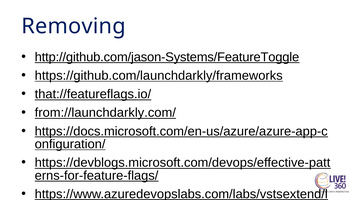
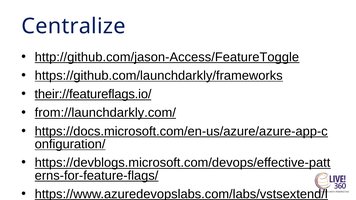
Removing: Removing -> Centralize
http://github.com/jason-Systems/FeatureToggle: http://github.com/jason-Systems/FeatureToggle -> http://github.com/jason-Access/FeatureToggle
that://featureflags.io/: that://featureflags.io/ -> their://featureflags.io/
